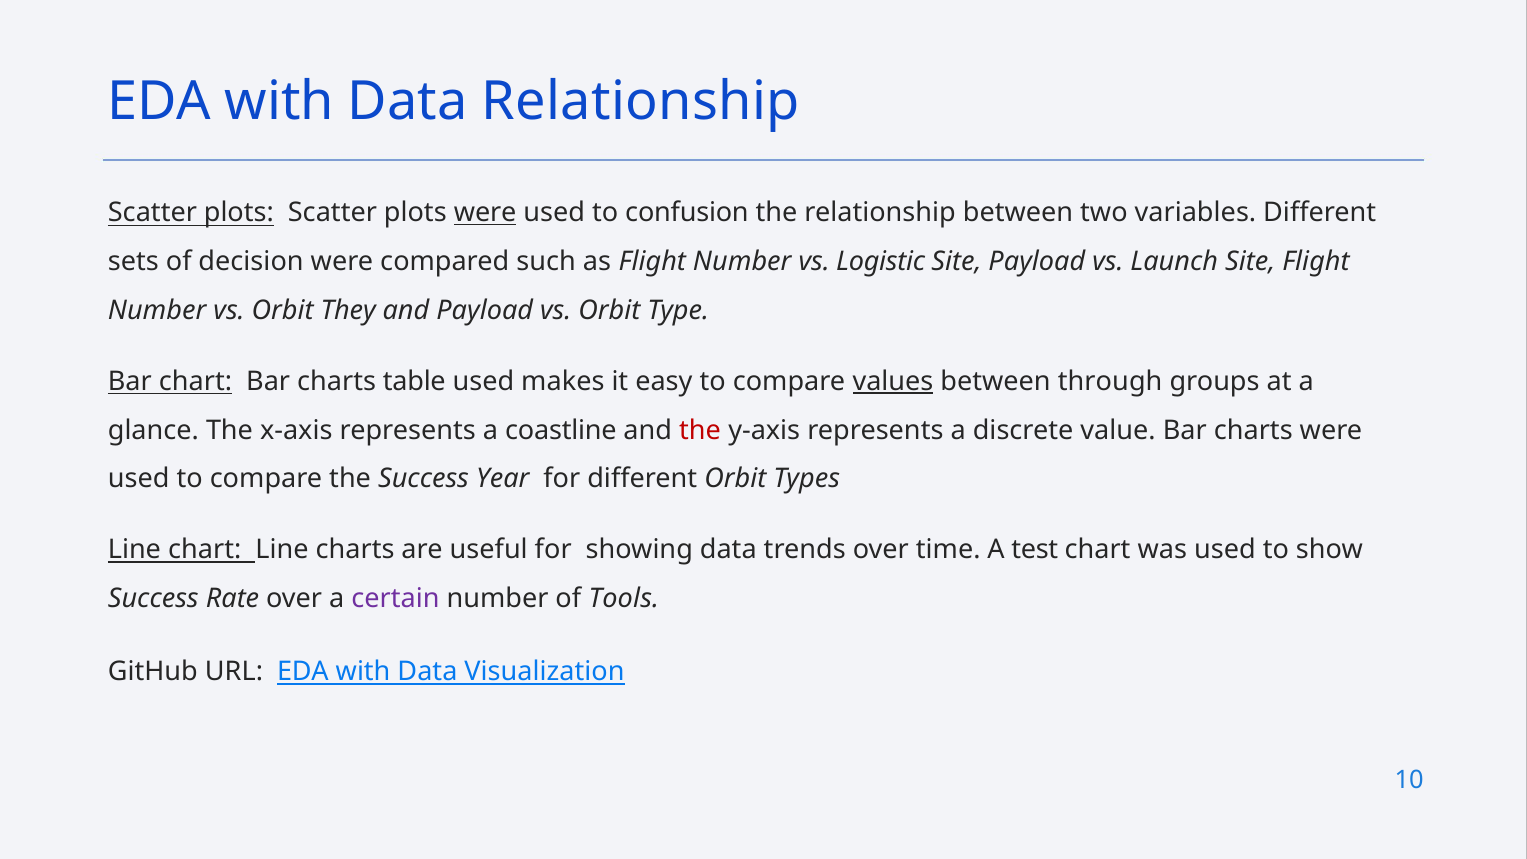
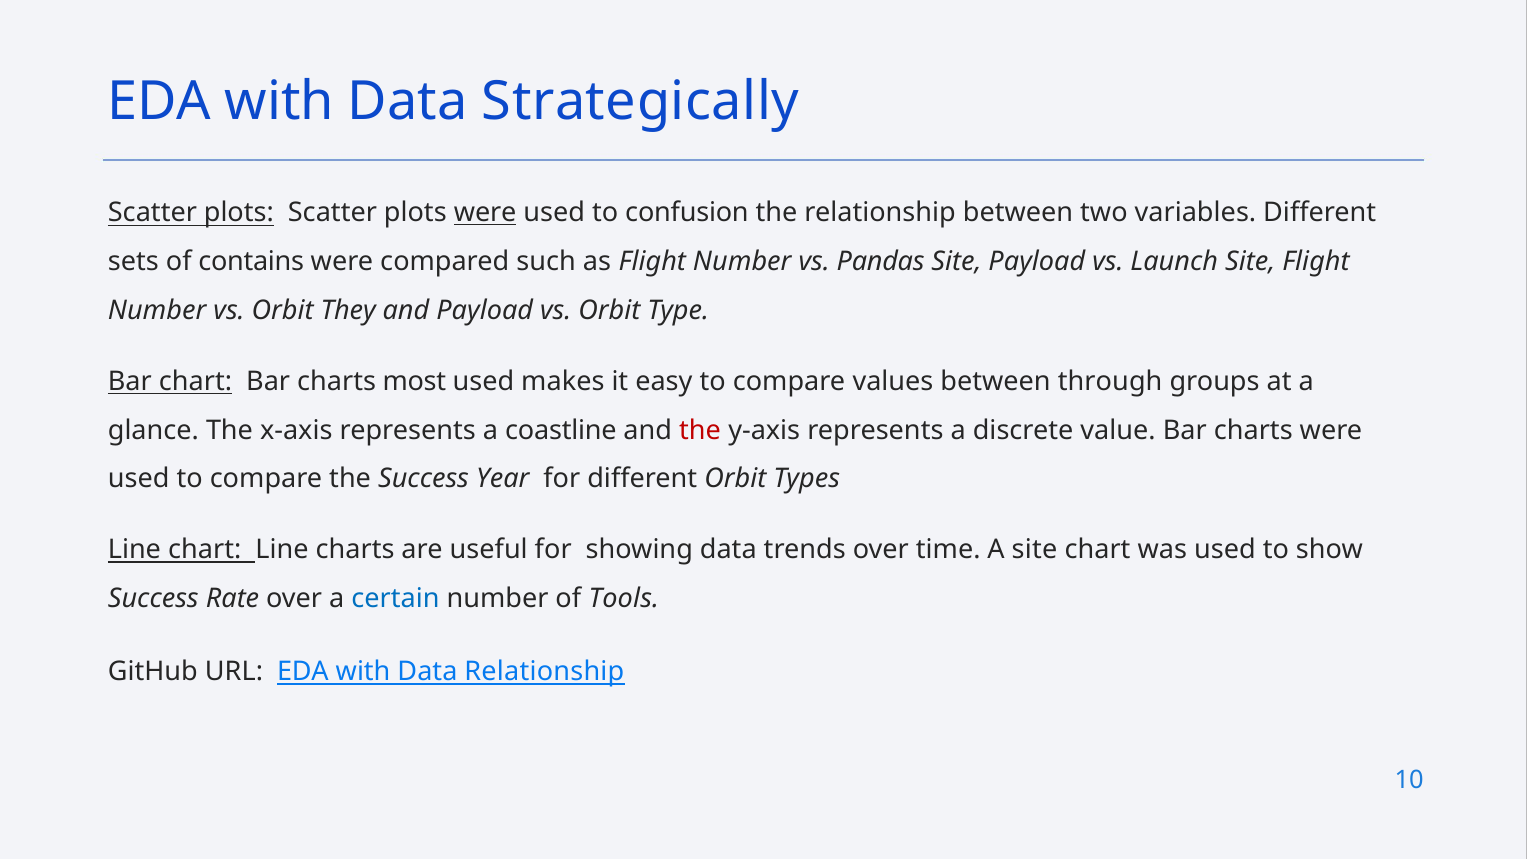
Data Relationship: Relationship -> Strategically
decision: decision -> contains
Logistic: Logistic -> Pandas
table: table -> most
values underline: present -> none
A test: test -> site
certain colour: purple -> blue
Data Visualization: Visualization -> Relationship
